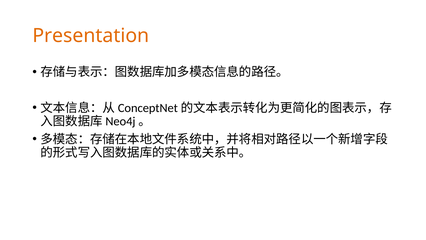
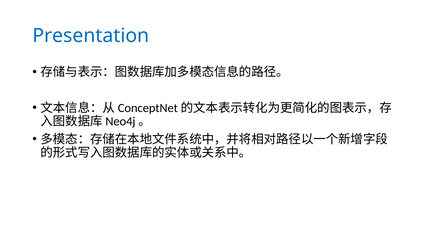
Presentation colour: orange -> blue
